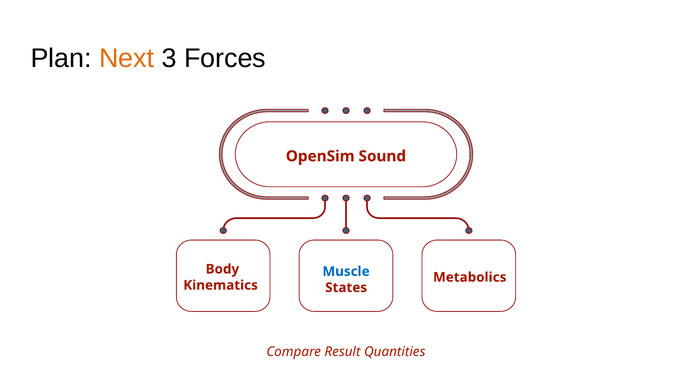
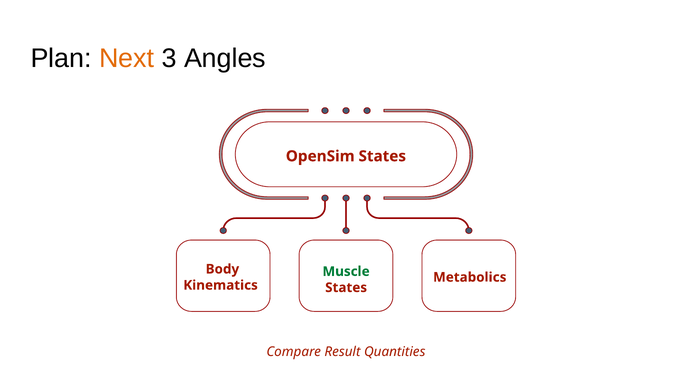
Forces: Forces -> Angles
OpenSim Sound: Sound -> States
Muscle colour: blue -> green
